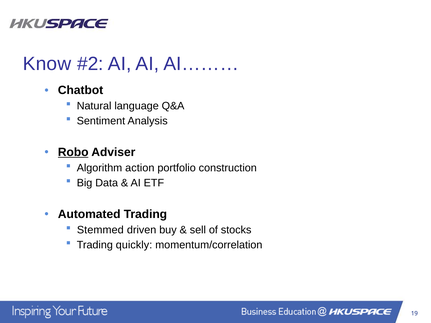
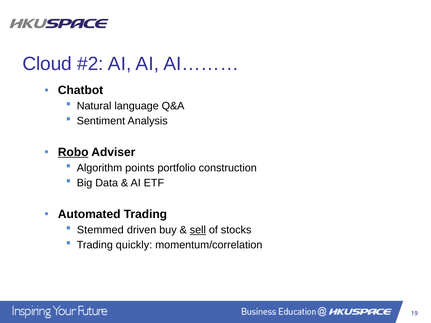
Know: Know -> Cloud
action: action -> points
sell underline: none -> present
